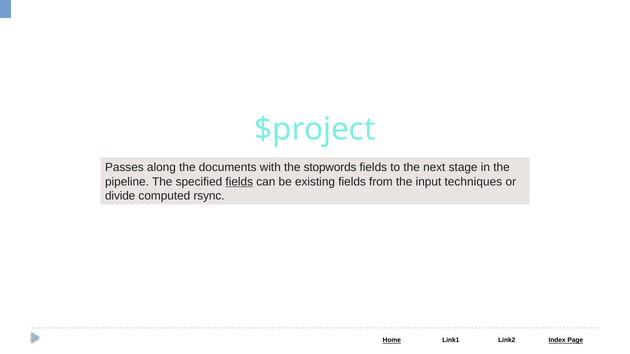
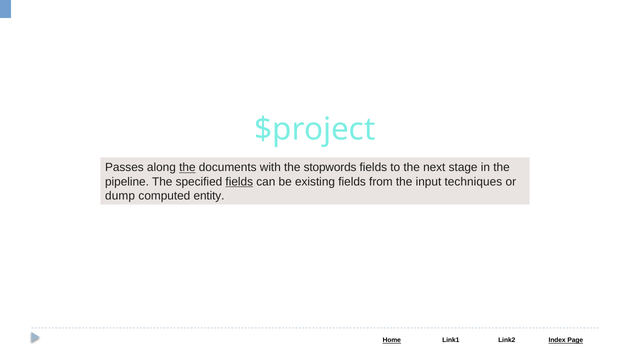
the at (187, 168) underline: none -> present
divide: divide -> dump
rsync: rsync -> entity
